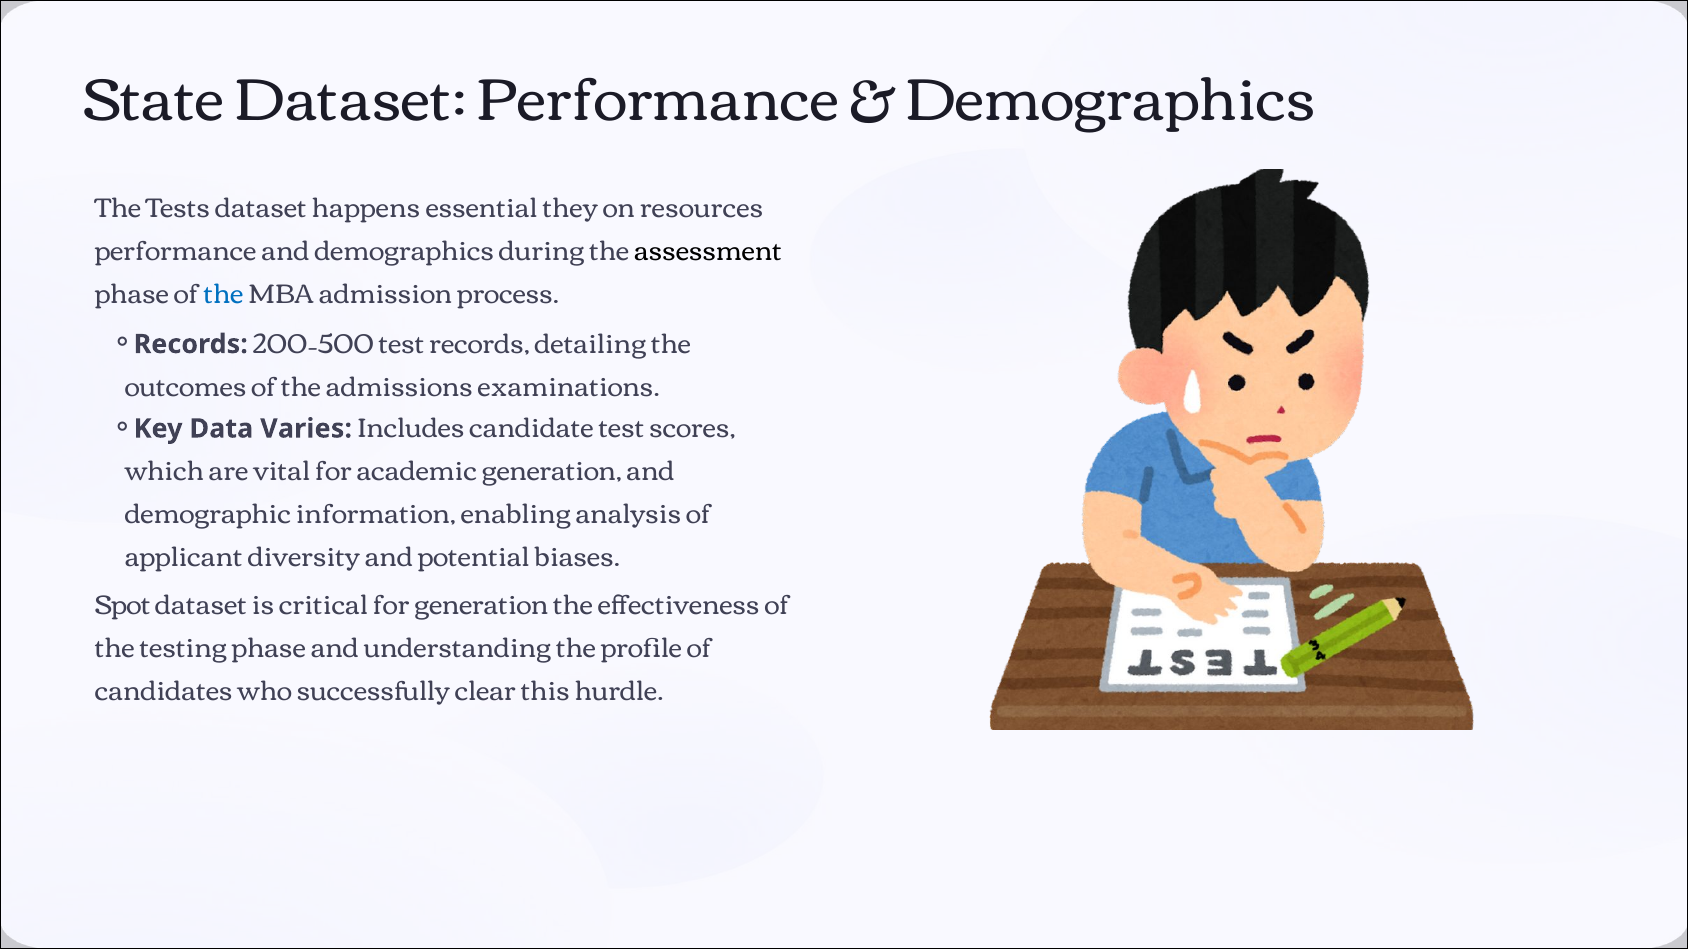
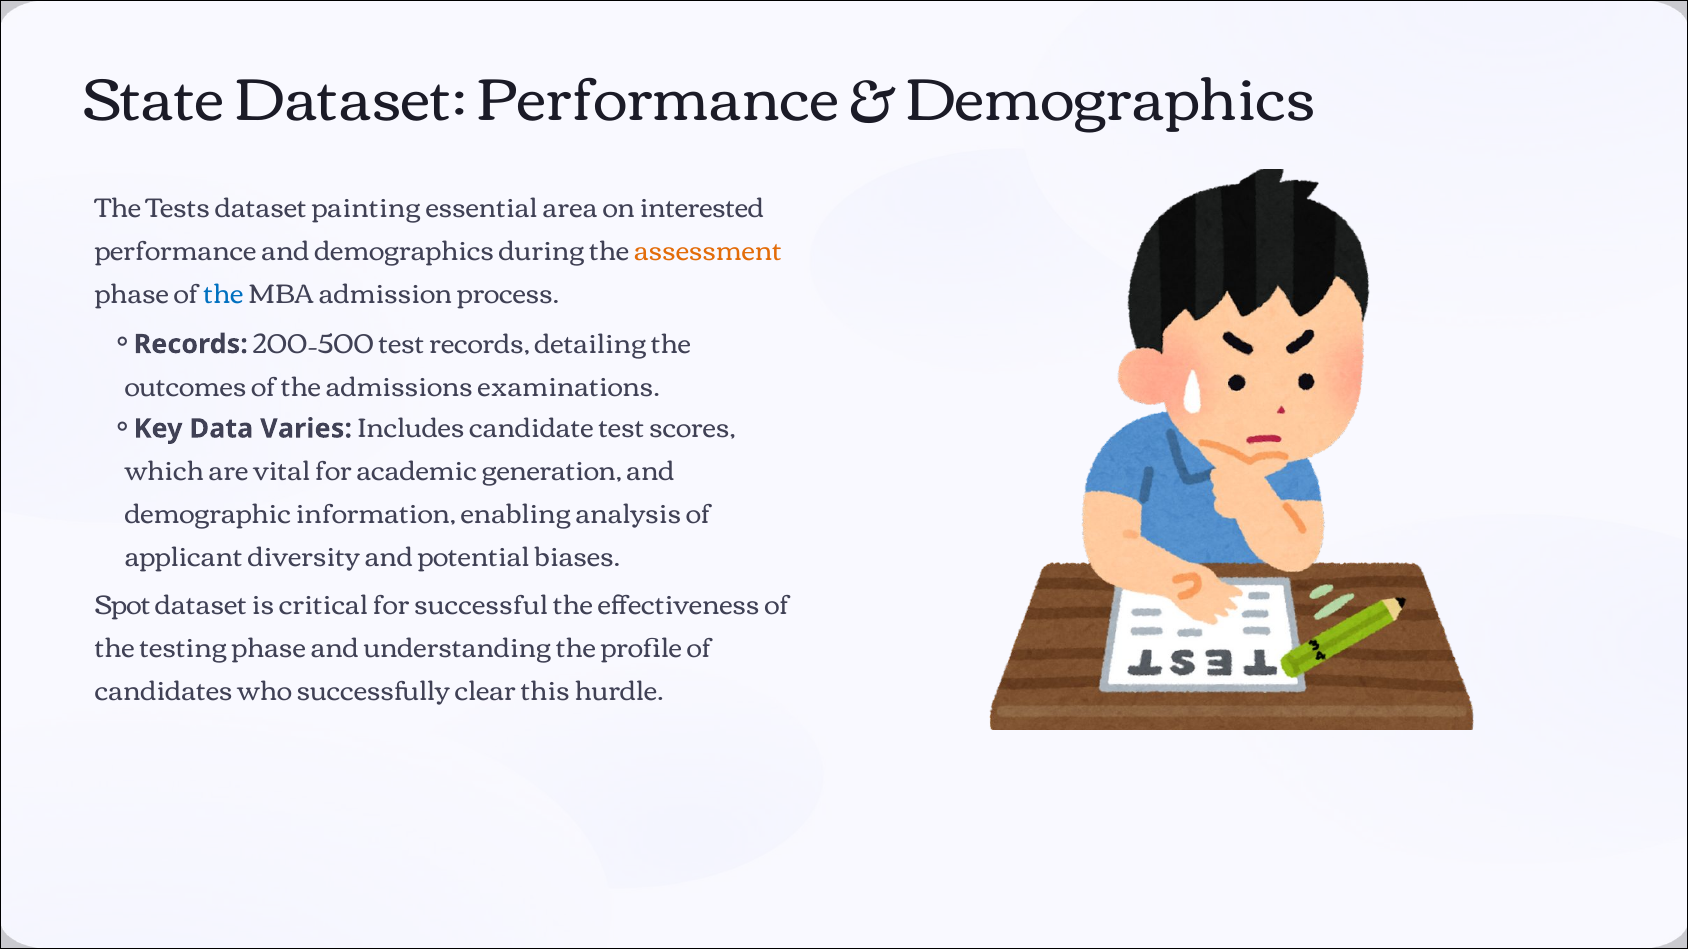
happens: happens -> painting
they: they -> area
resources: resources -> interested
assessment colour: black -> orange
for generation: generation -> successful
